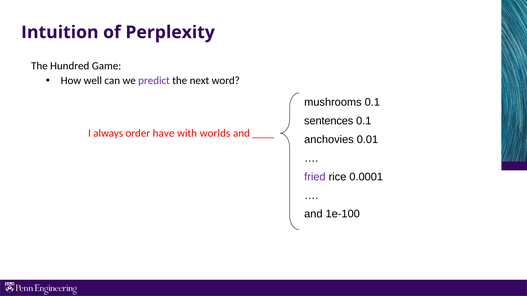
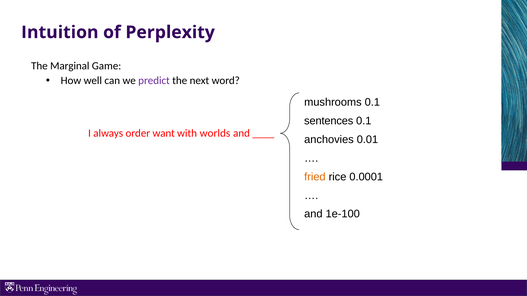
Hundred: Hundred -> Marginal
have: have -> want
fried colour: purple -> orange
